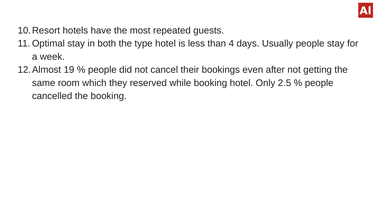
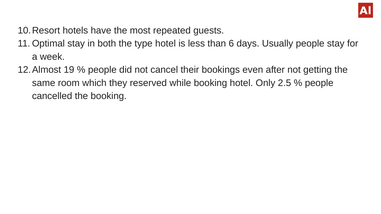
4: 4 -> 6
